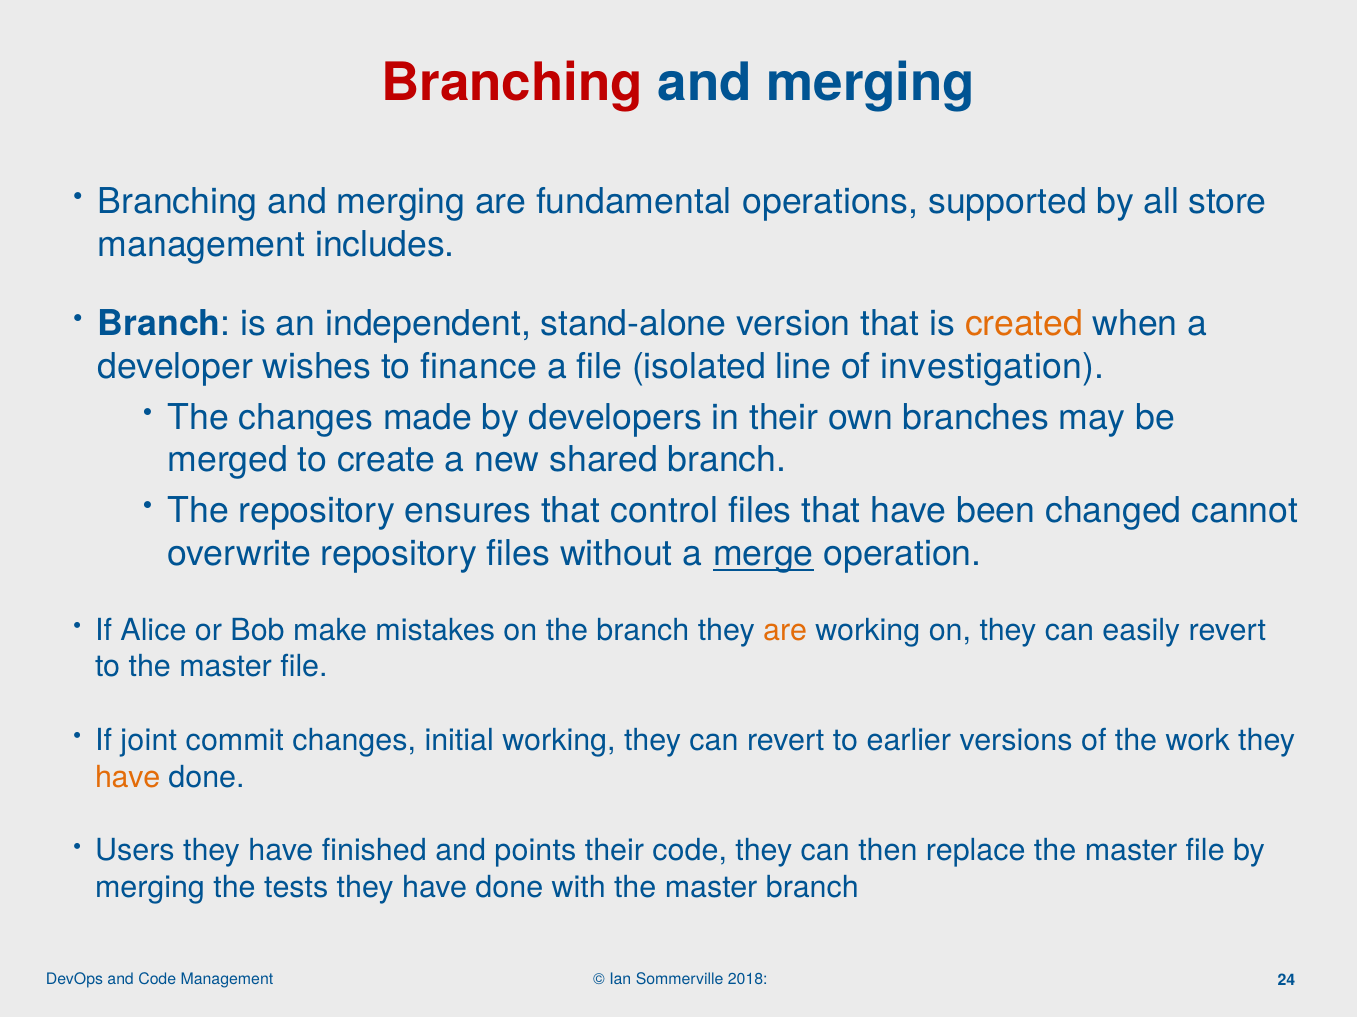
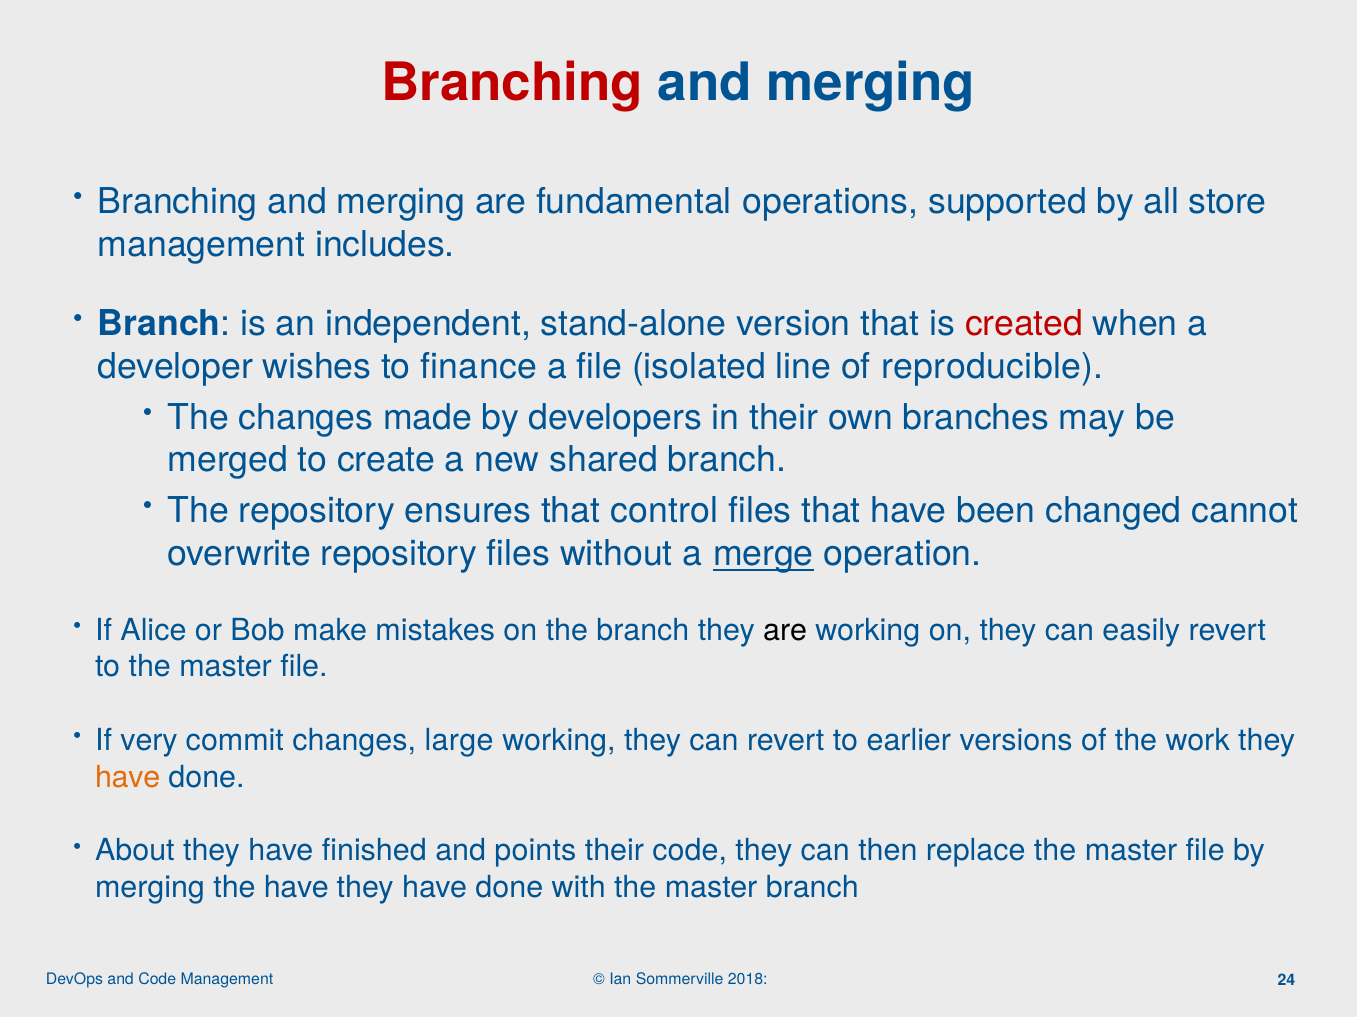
created colour: orange -> red
investigation: investigation -> reproducible
are at (785, 631) colour: orange -> black
joint: joint -> very
initial: initial -> large
Users: Users -> About
the tests: tests -> have
